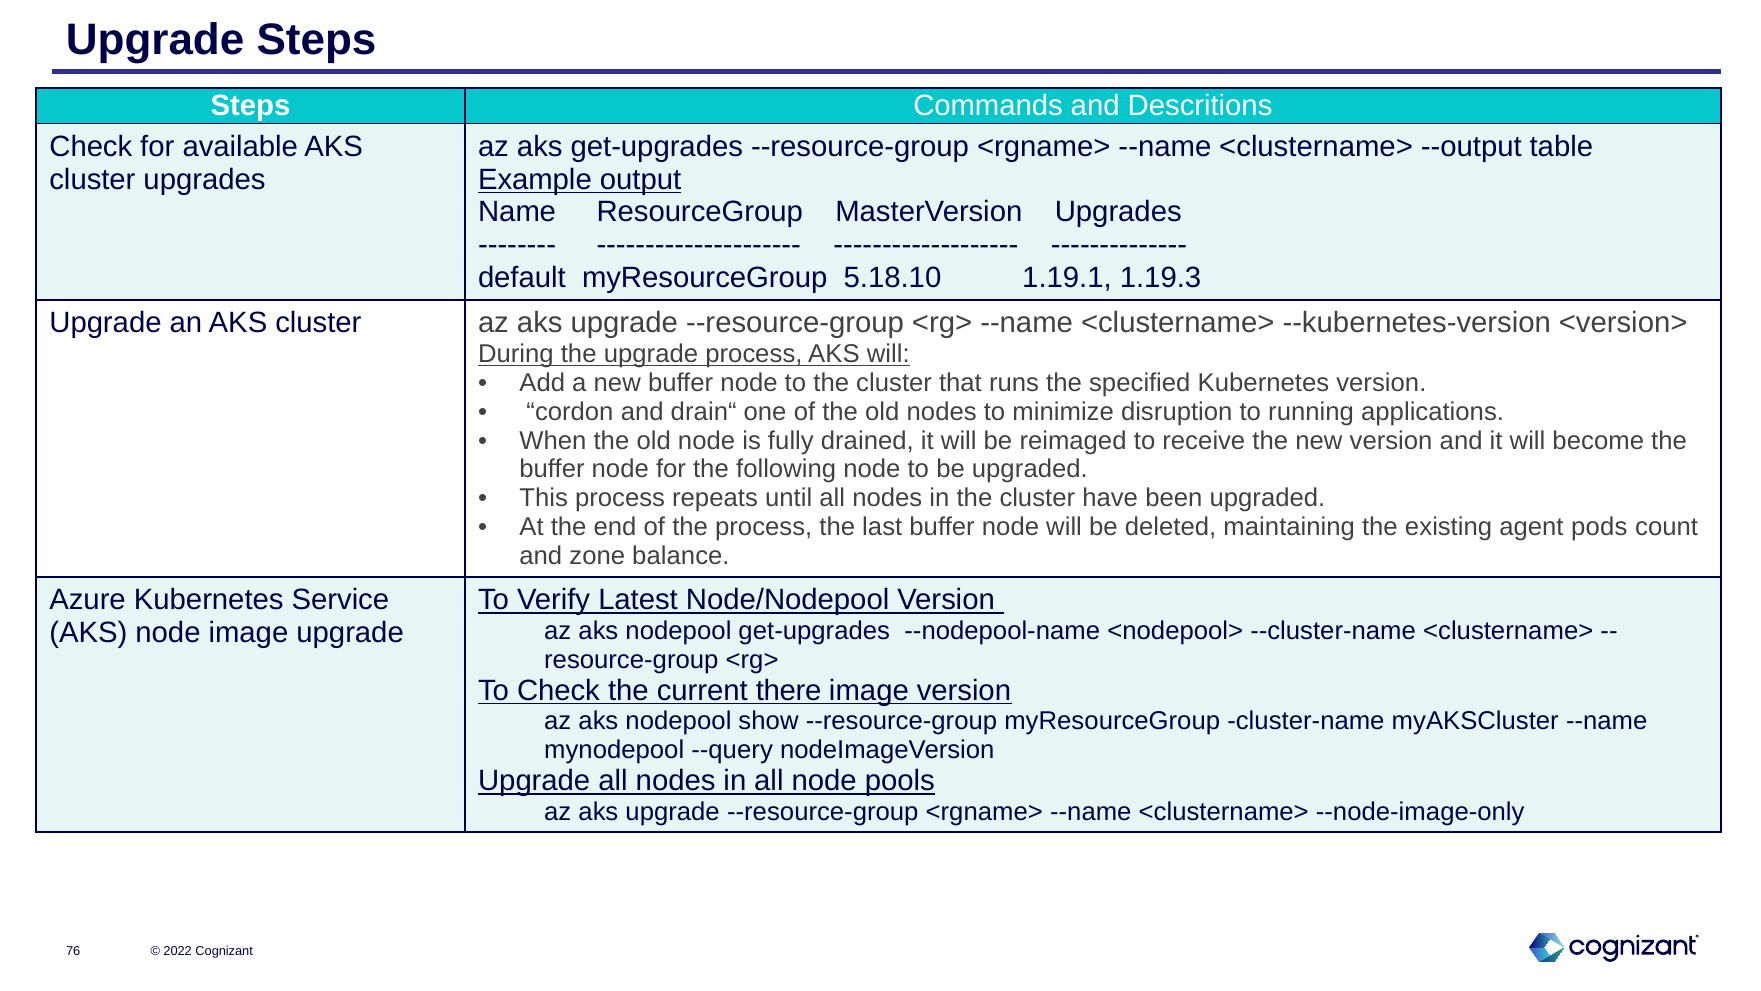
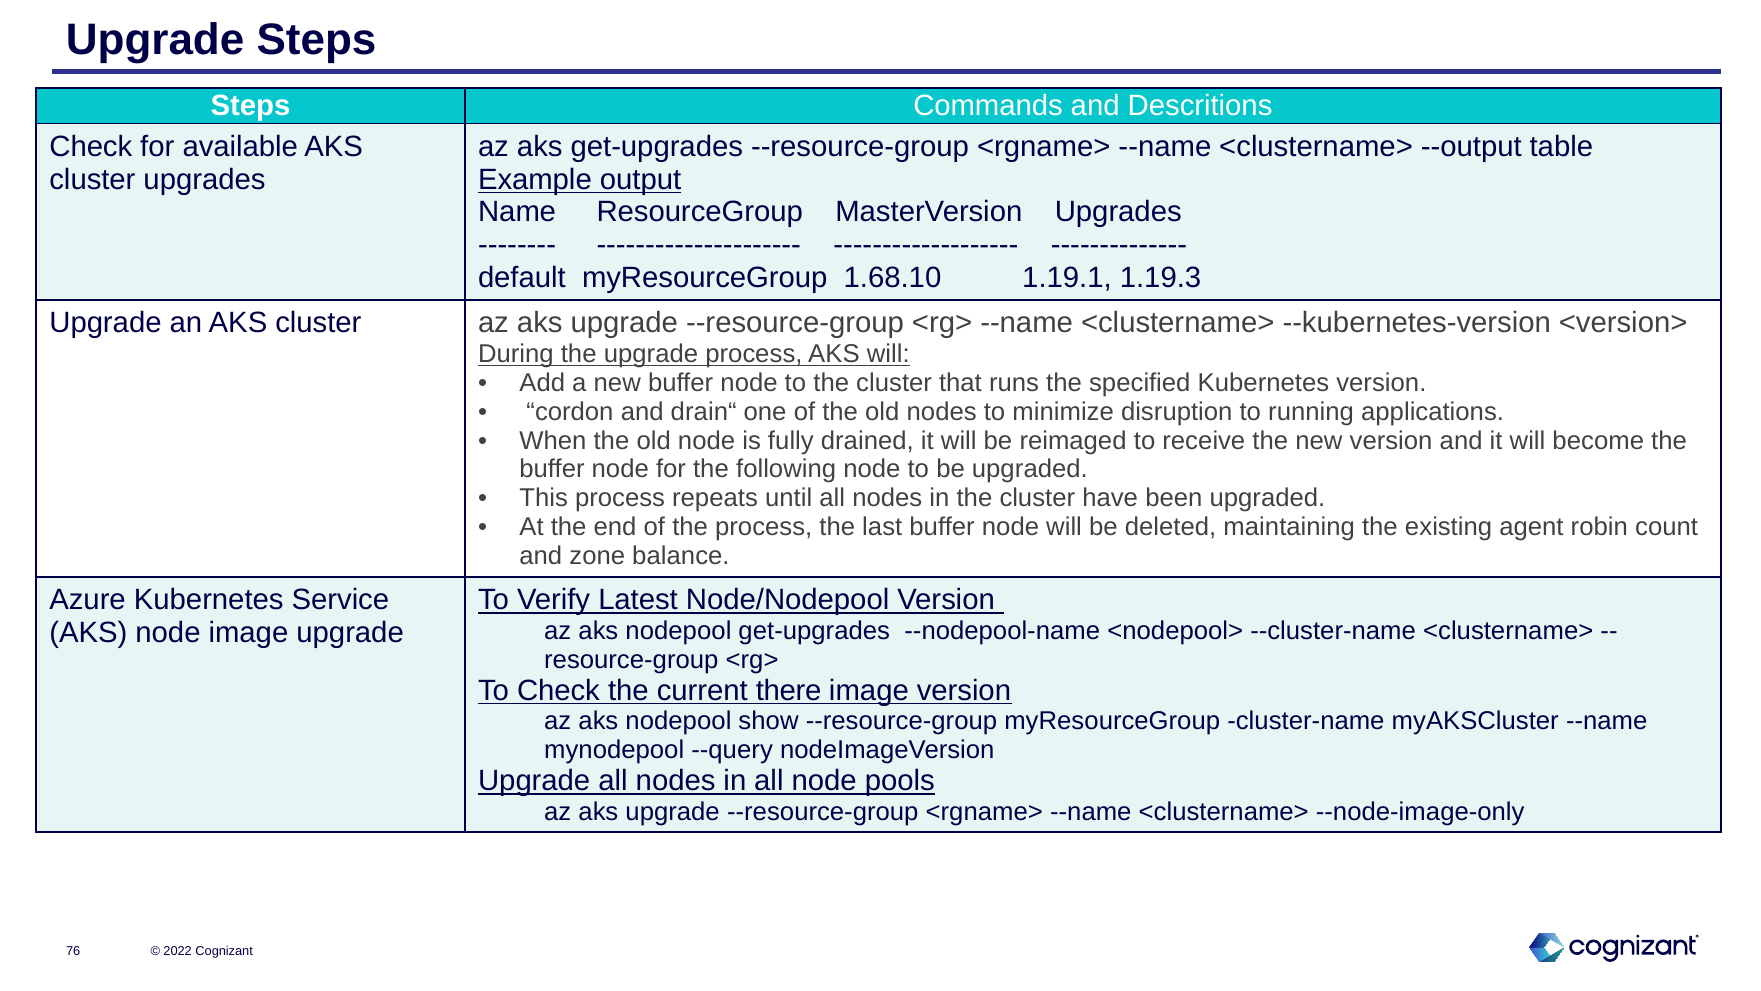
5.18.10: 5.18.10 -> 1.68.10
pods: pods -> robin
